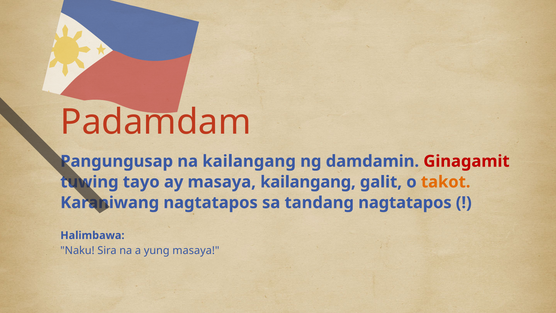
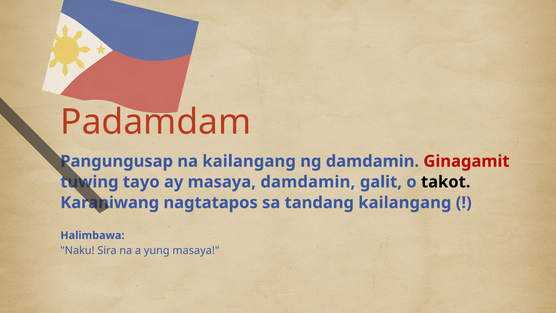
masaya kailangang: kailangang -> damdamin
takot colour: orange -> black
tandang nagtatapos: nagtatapos -> kailangang
